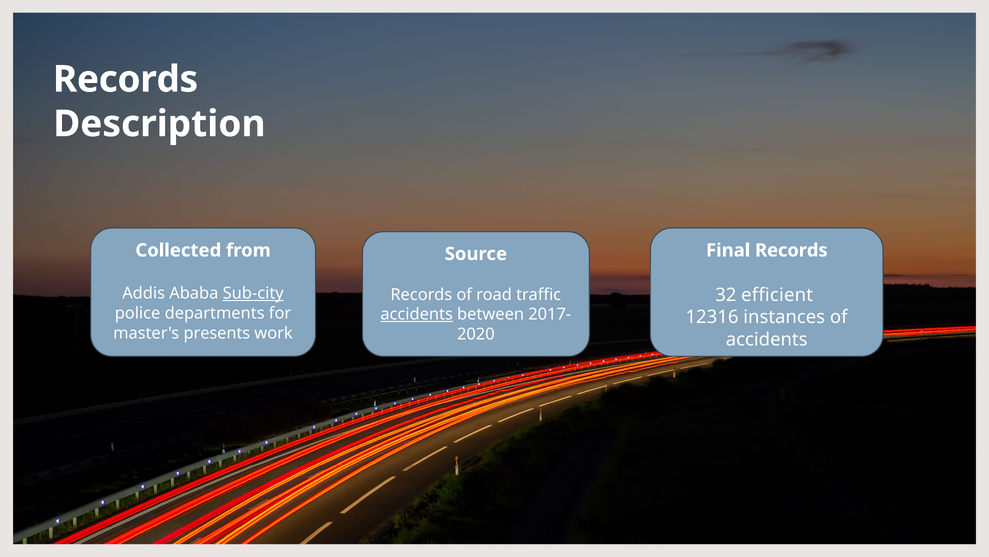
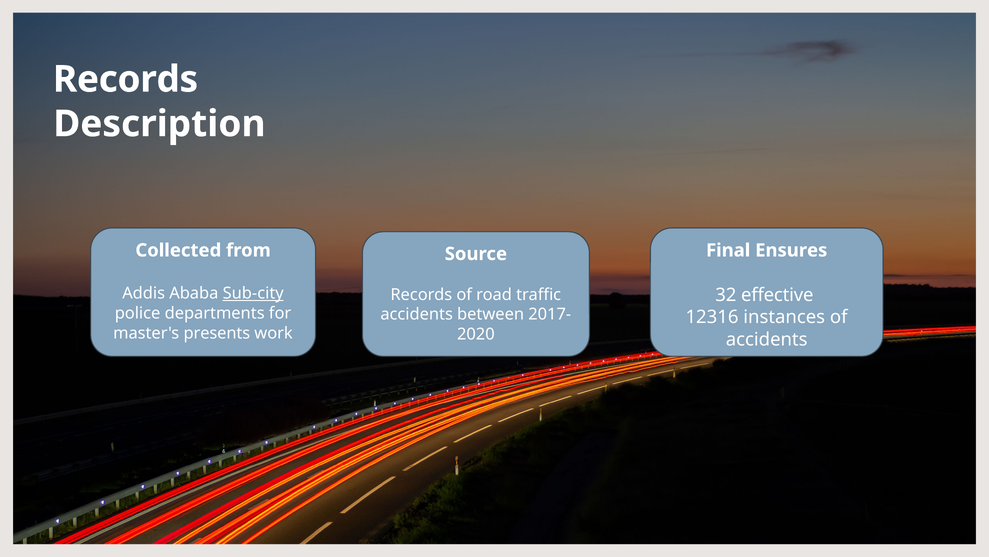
Final Records: Records -> Ensures
efficient: efficient -> effective
accidents at (417, 314) underline: present -> none
